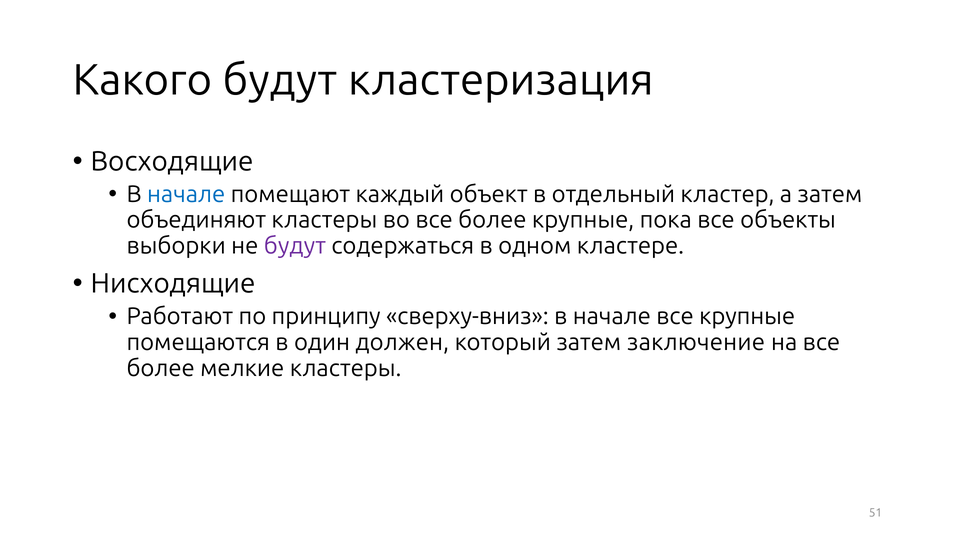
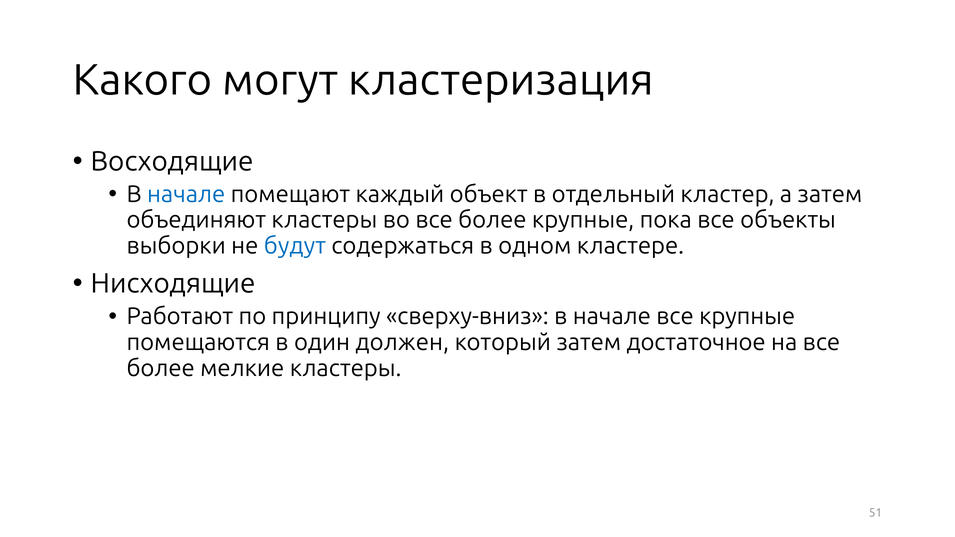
Какого будут: будут -> могут
будут at (295, 246) colour: purple -> blue
заключение: заключение -> достаточное
